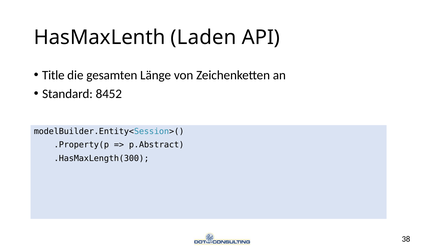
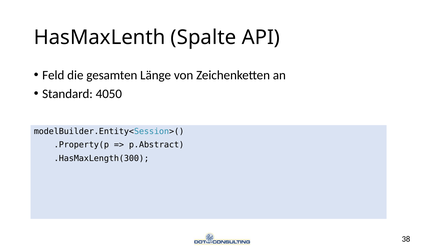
Laden: Laden -> Spalte
Title: Title -> Feld
8452: 8452 -> 4050
